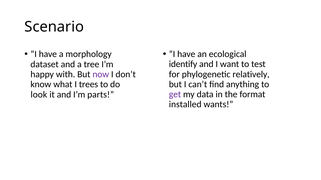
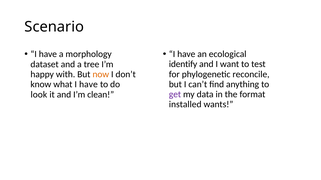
relatively: relatively -> reconcile
now colour: purple -> orange
what I trees: trees -> have
parts: parts -> clean
